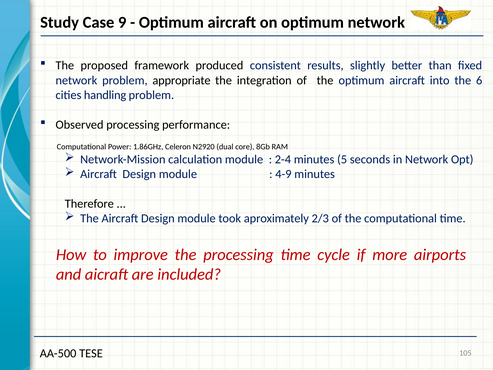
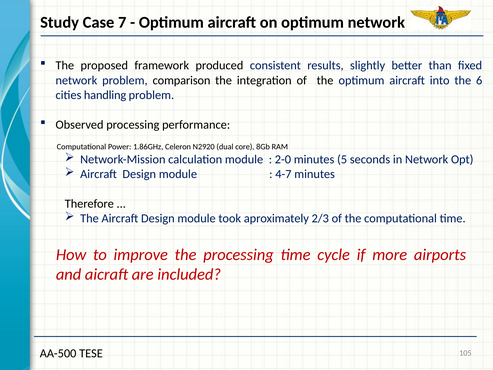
9: 9 -> 7
appropriate: appropriate -> comparison
2-4: 2-4 -> 2-0
4-9: 4-9 -> 4-7
